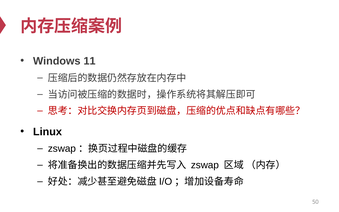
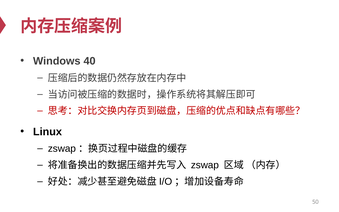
11: 11 -> 40
